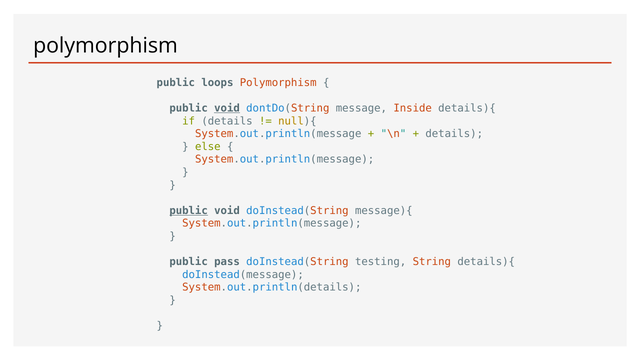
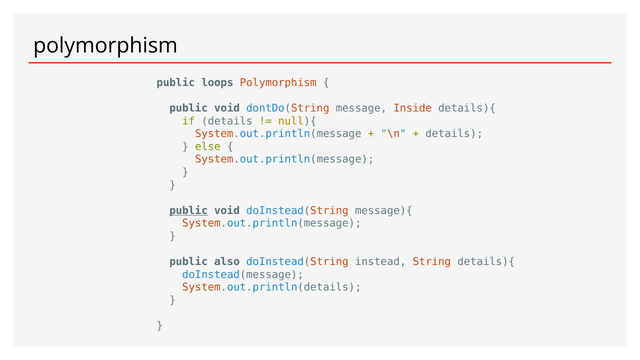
void at (227, 108) underline: present -> none
pass: pass -> also
testing: testing -> instead
